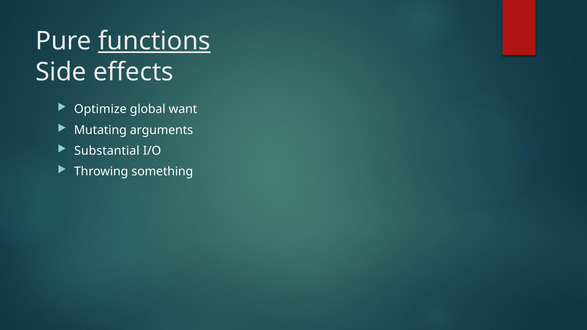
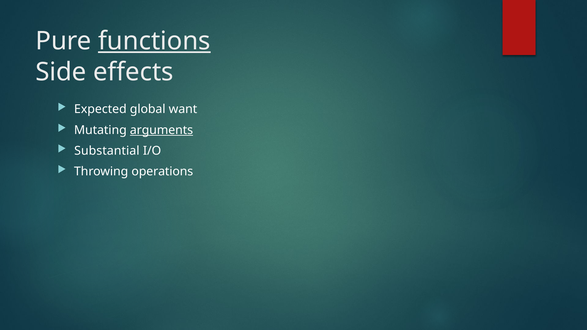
Optimize: Optimize -> Expected
arguments underline: none -> present
something: something -> operations
